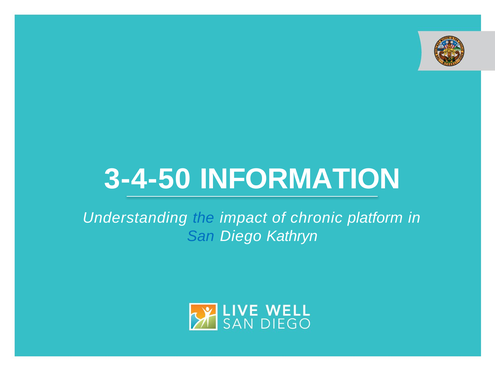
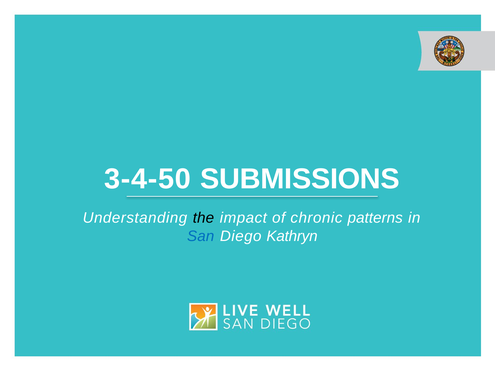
INFORMATION: INFORMATION -> SUBMISSIONS
the colour: blue -> black
platform: platform -> patterns
